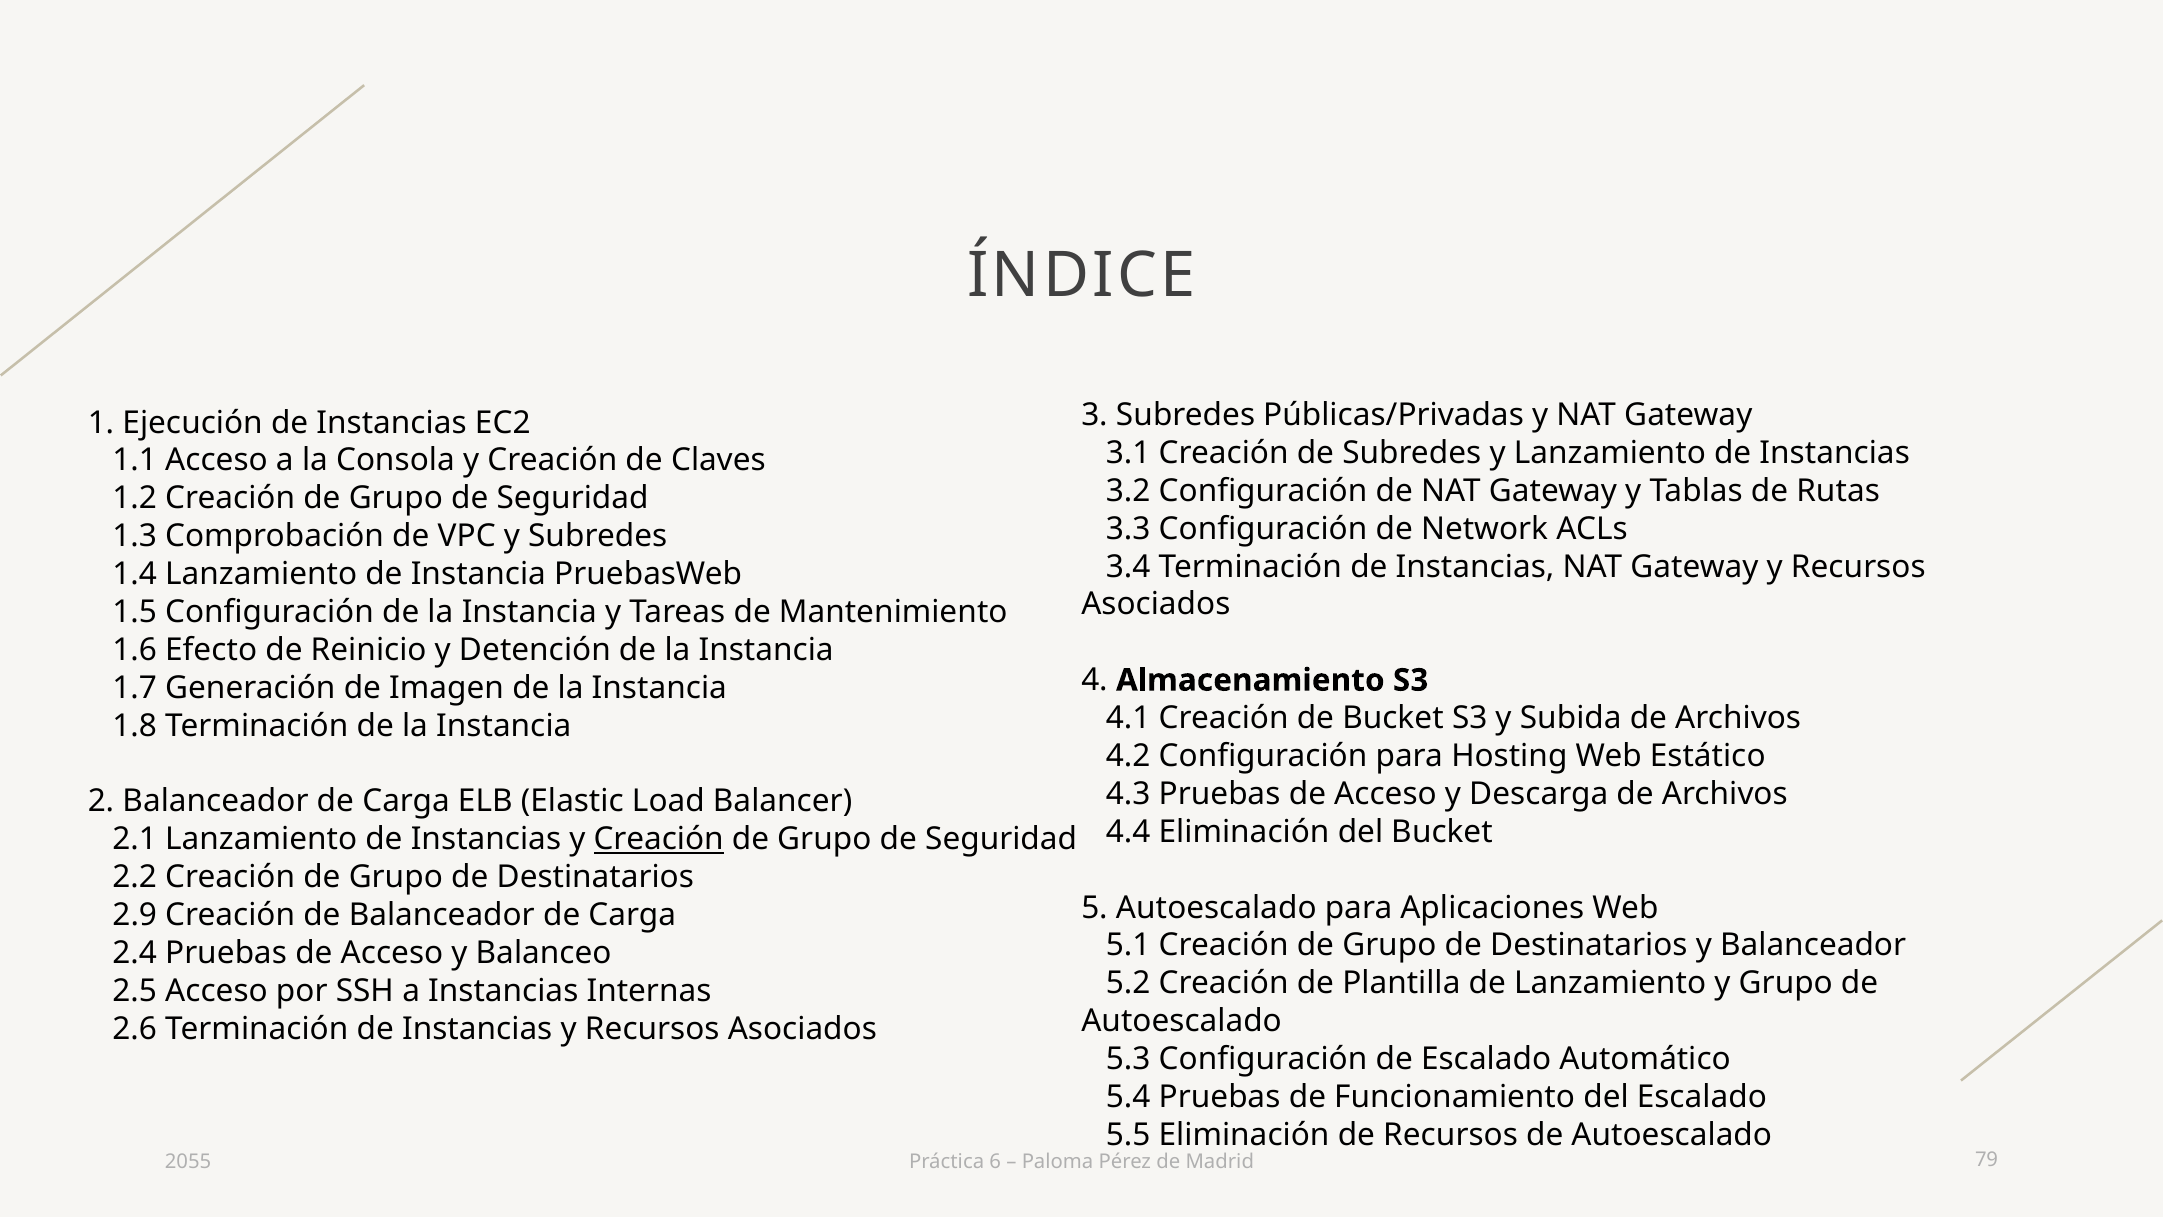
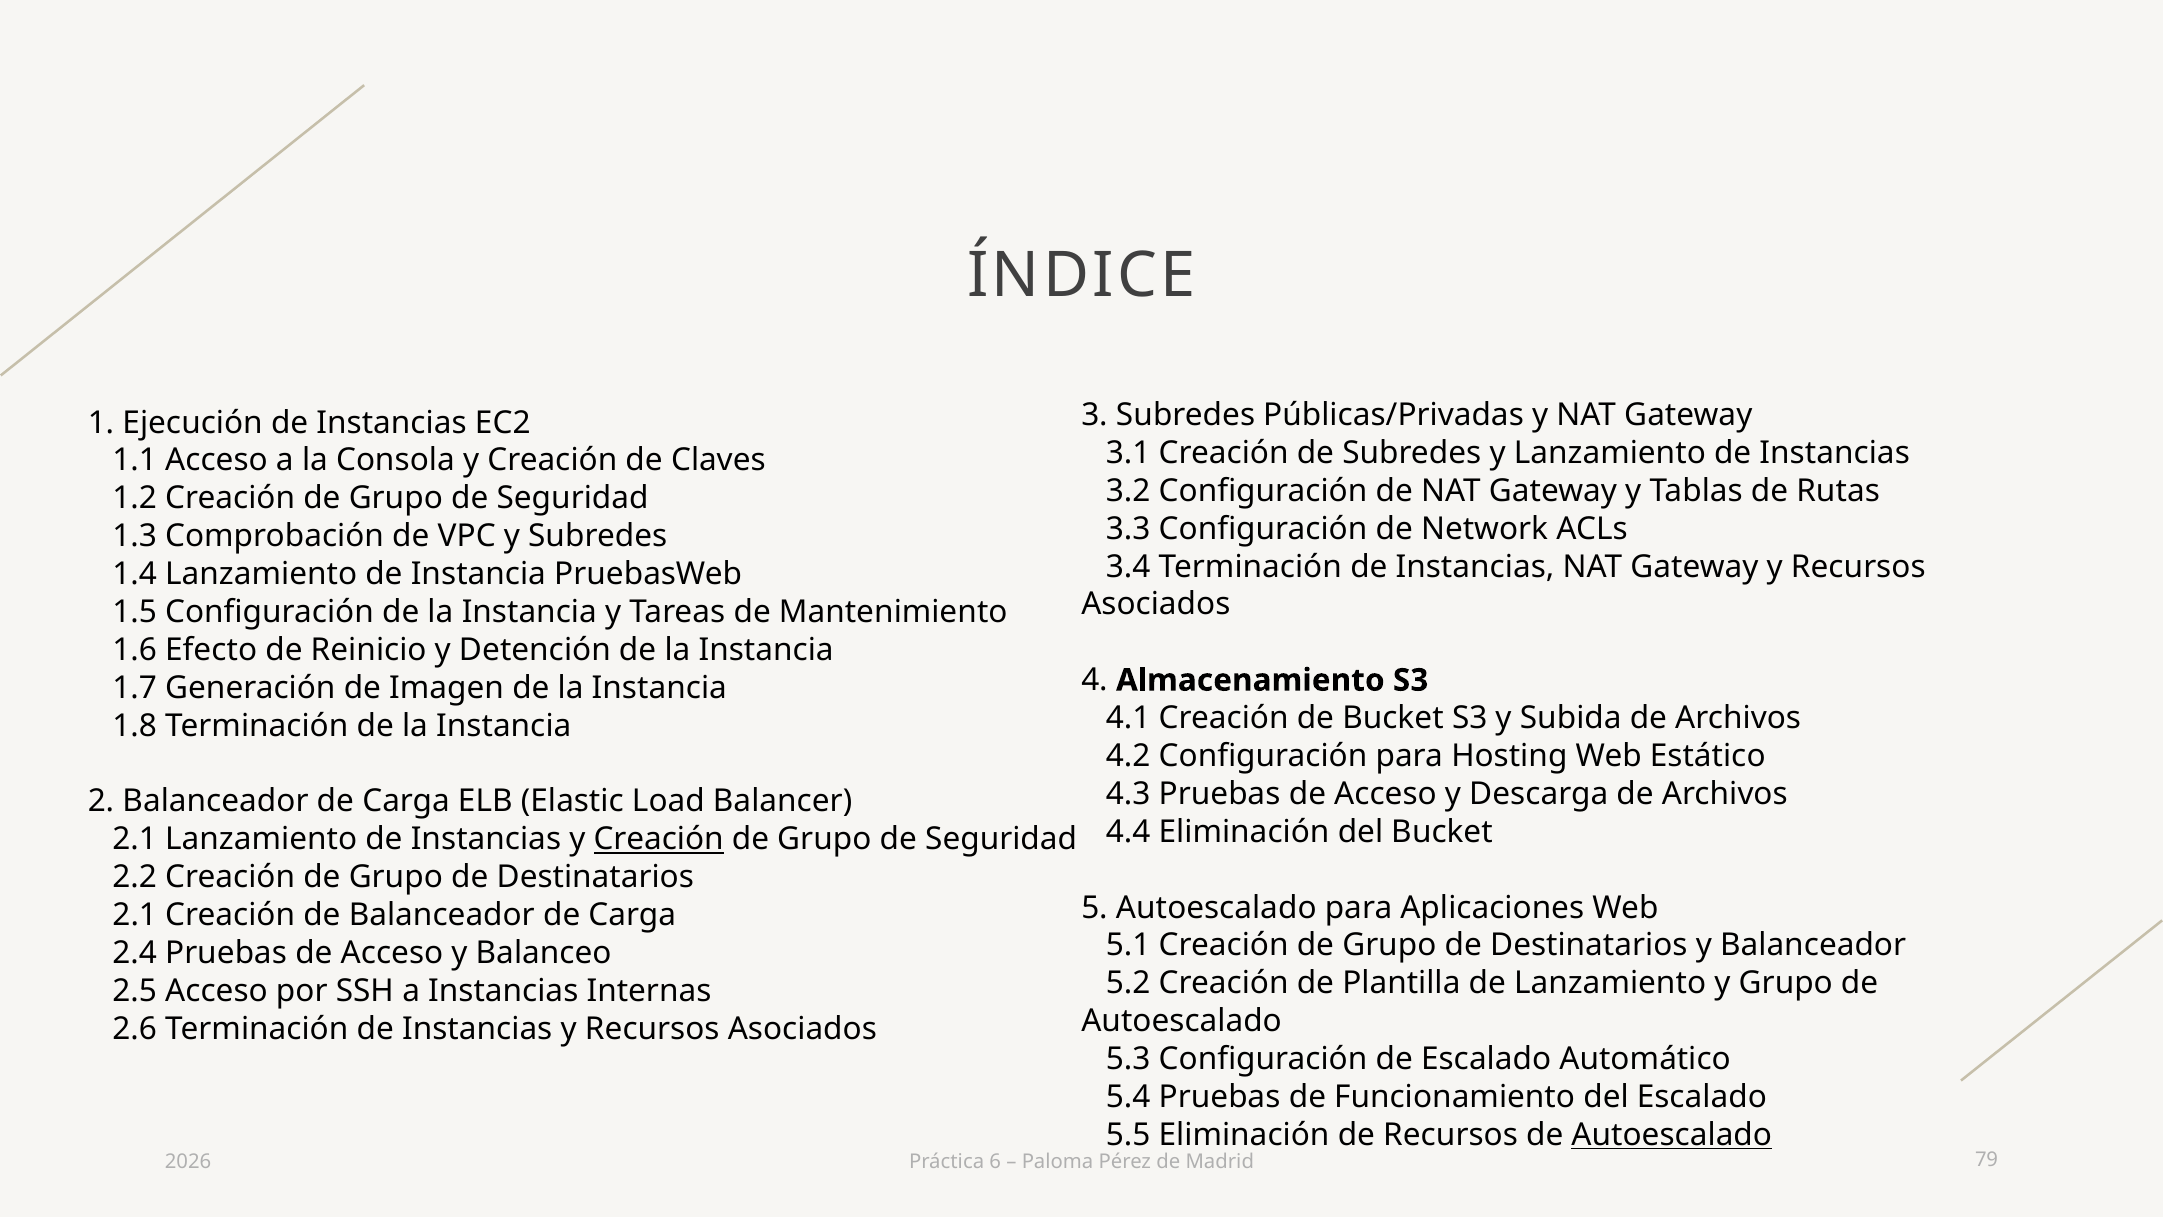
2.9 at (135, 915): 2.9 -> 2.1
Autoescalado at (1672, 1135) underline: none -> present
2055: 2055 -> 2026
